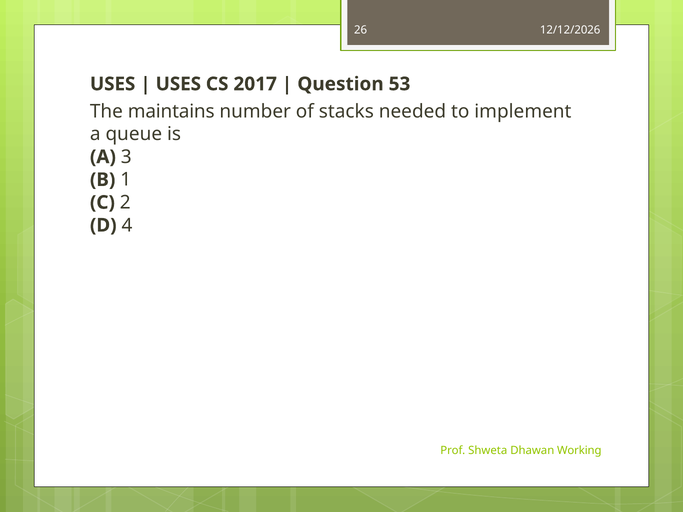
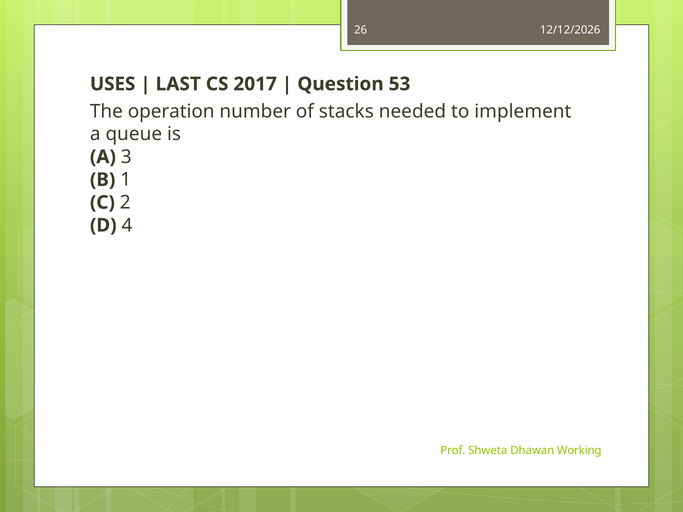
USES at (178, 84): USES -> LAST
maintains: maintains -> operation
